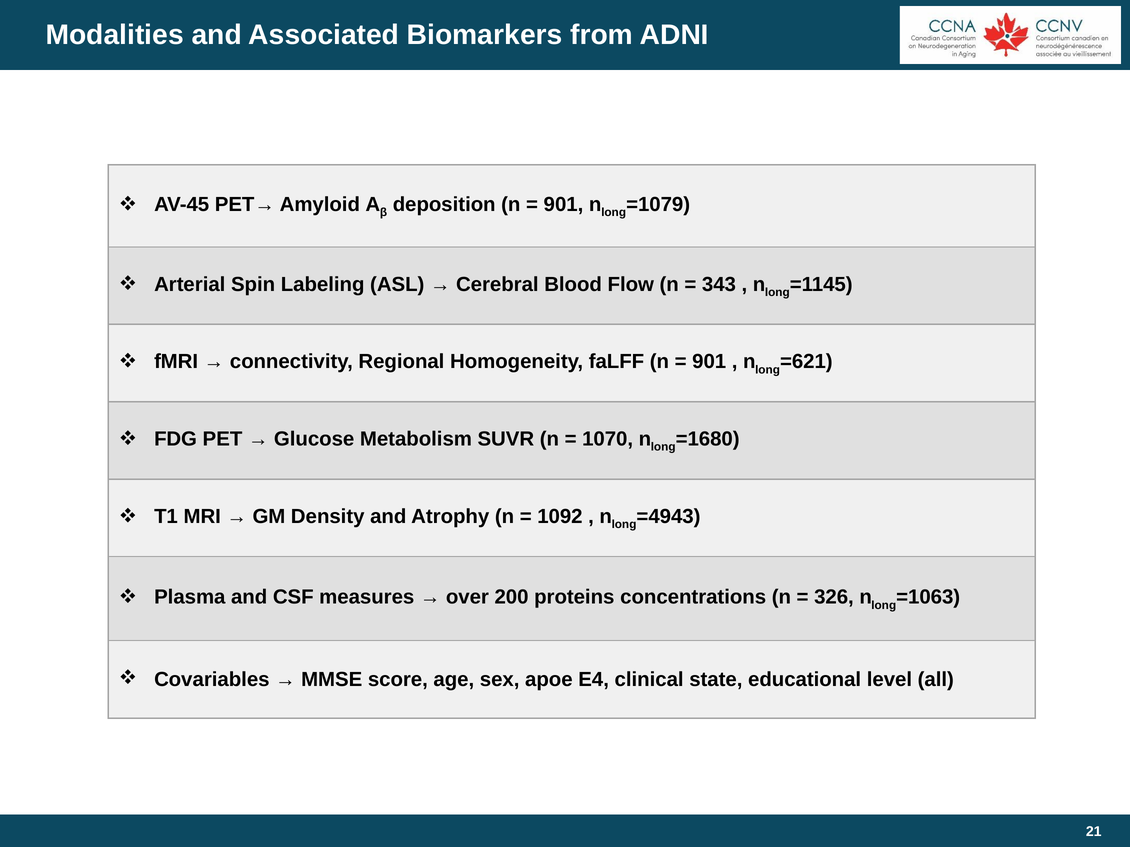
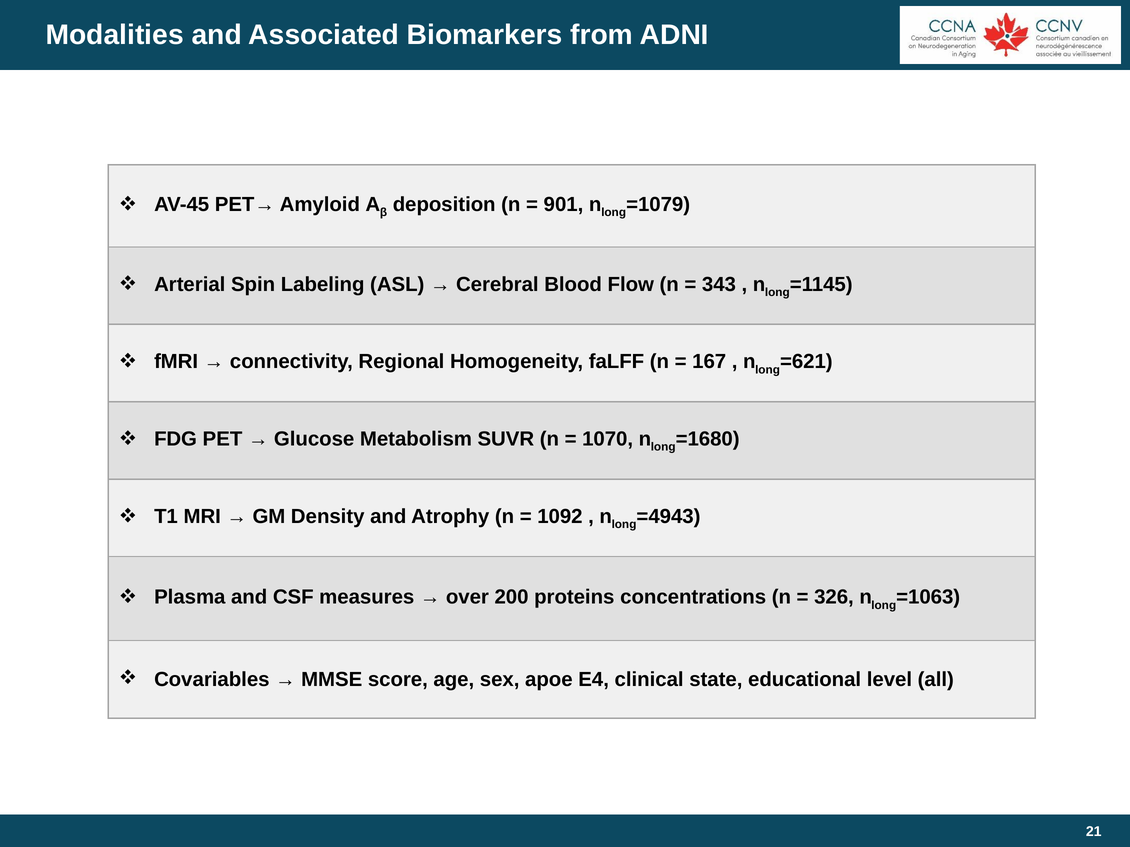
901 at (709, 362): 901 -> 167
